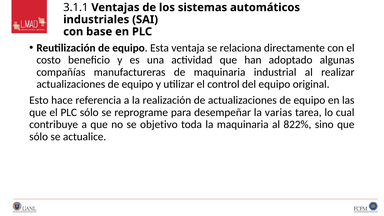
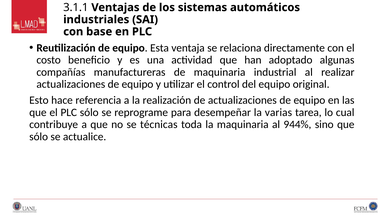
objetivo: objetivo -> técnicas
822%: 822% -> 944%
